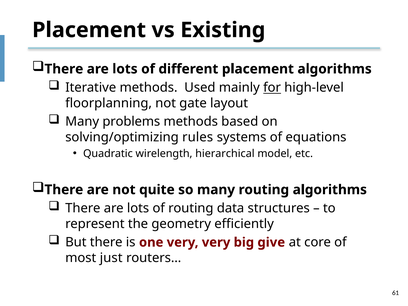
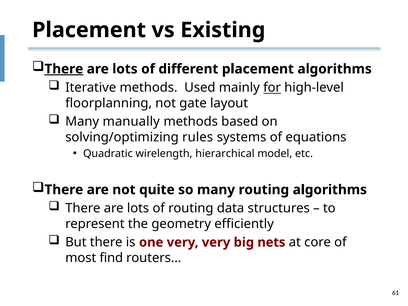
There at (64, 69) underline: none -> present
problems: problems -> manually
give: give -> nets
just: just -> find
